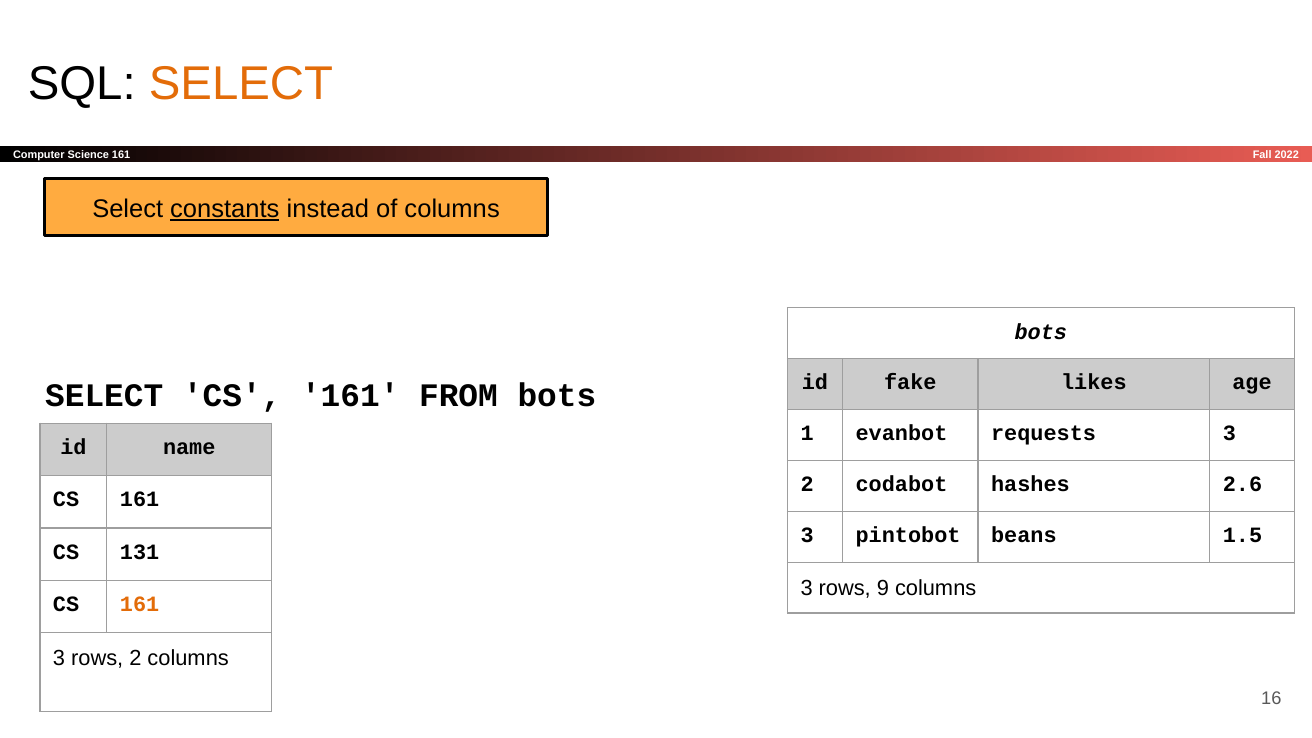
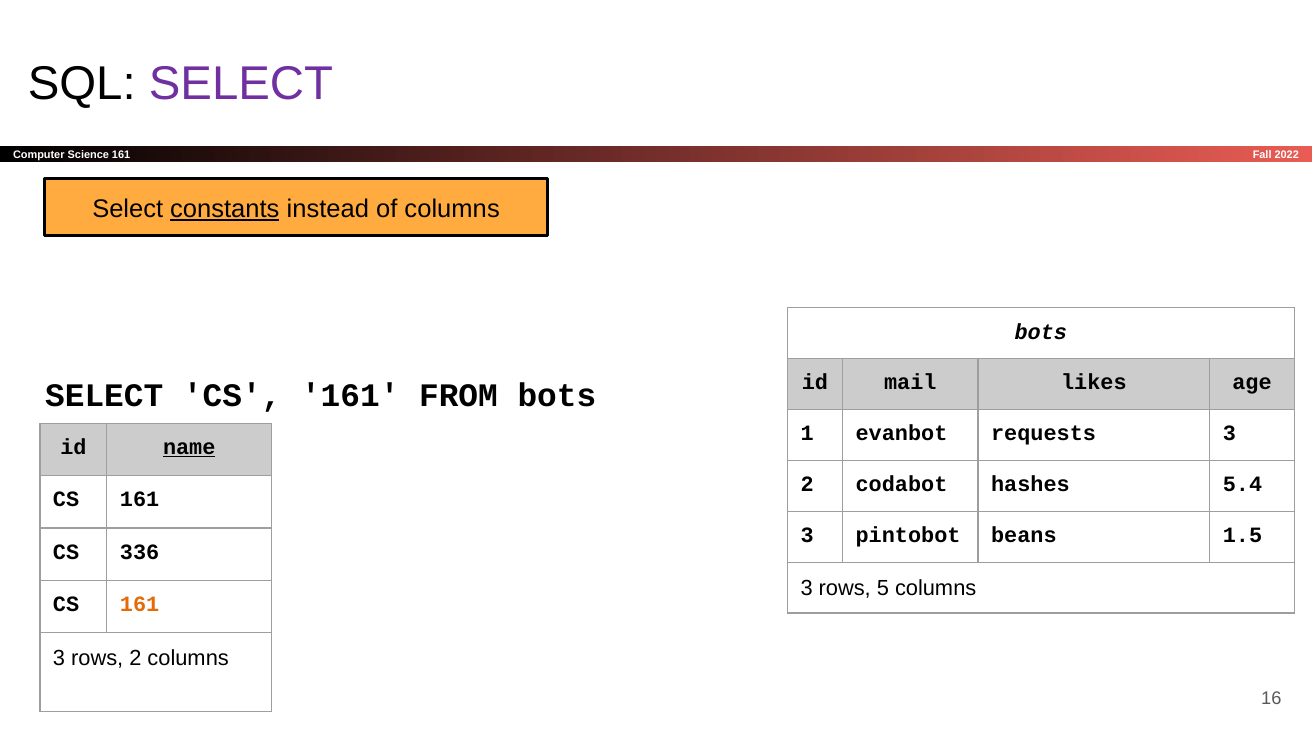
SELECT at (241, 84) colour: orange -> purple
fake: fake -> mail
name underline: none -> present
2.6: 2.6 -> 5.4
131: 131 -> 336
9: 9 -> 5
